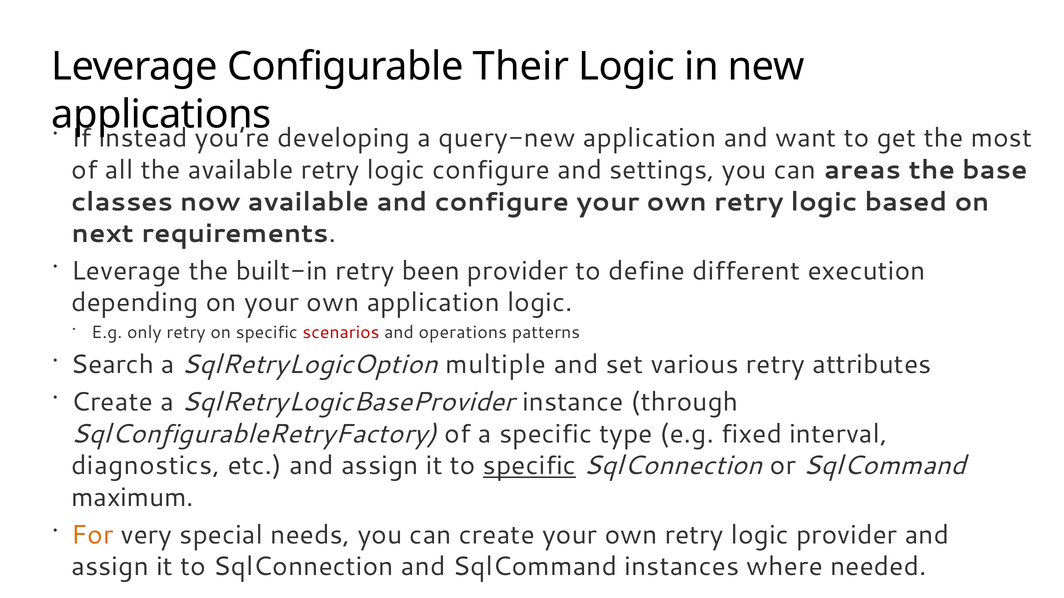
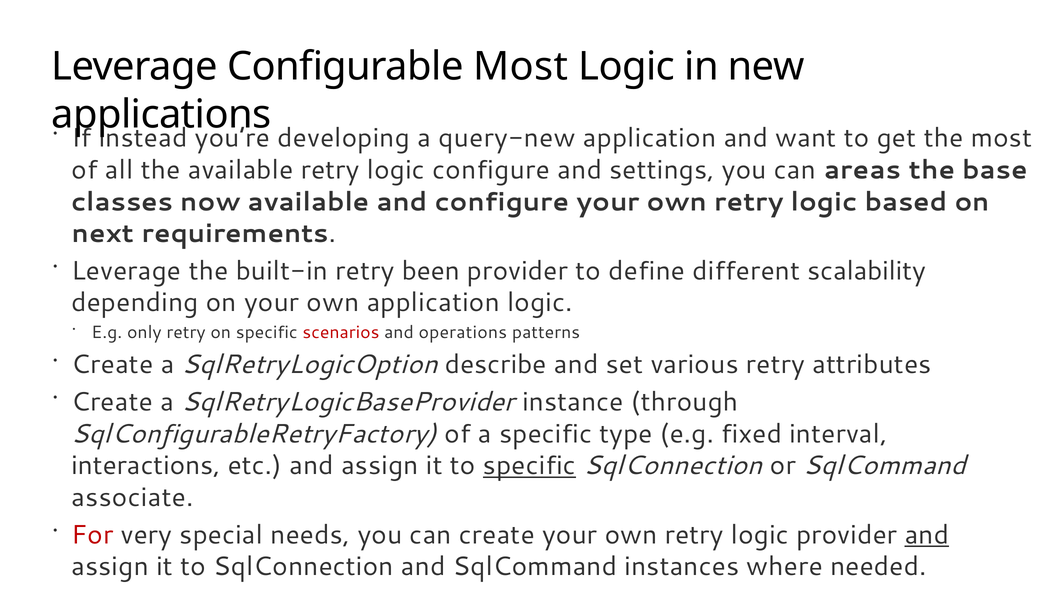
Configurable Their: Their -> Most
execution: execution -> scalability
Search at (112, 365): Search -> Create
multiple: multiple -> describe
diagnostics: diagnostics -> interactions
maximum: maximum -> associate
For colour: orange -> red
and at (927, 535) underline: none -> present
